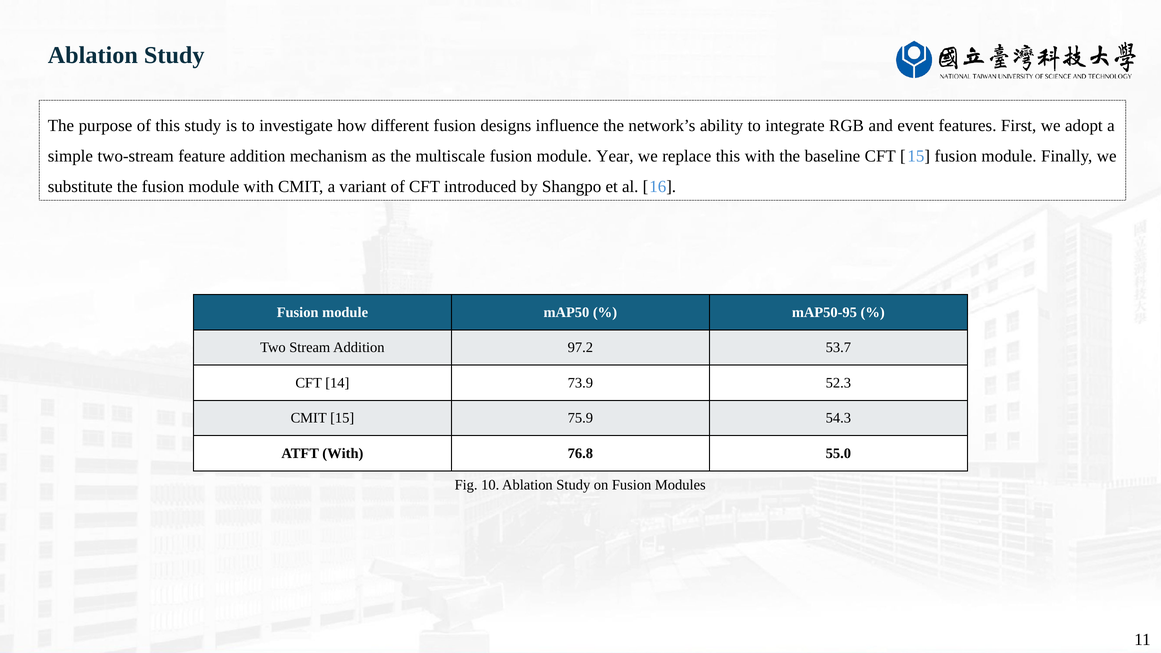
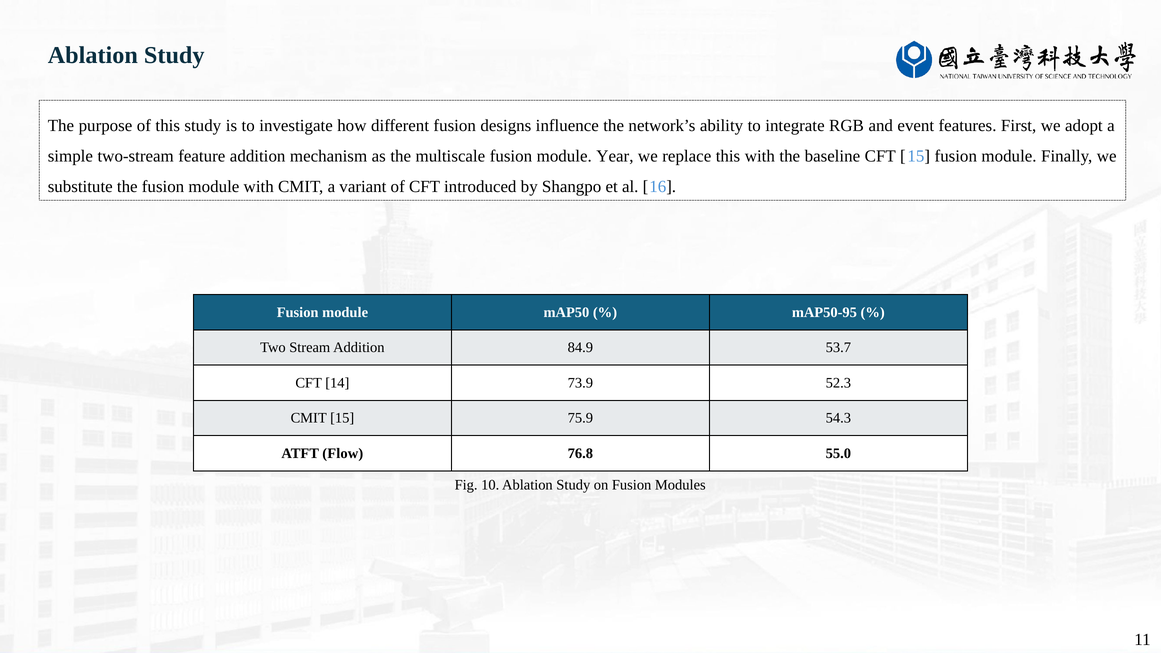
97.2: 97.2 -> 84.9
ATFT With: With -> Flow
